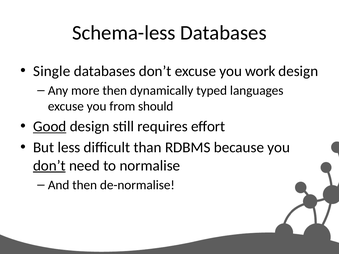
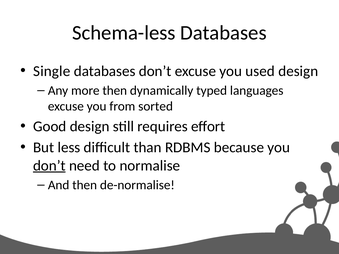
work: work -> used
should: should -> sorted
Good underline: present -> none
